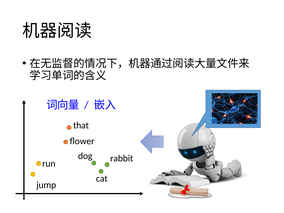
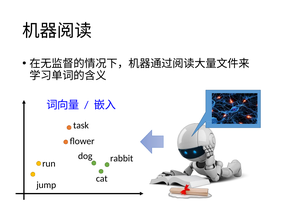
that: that -> task
